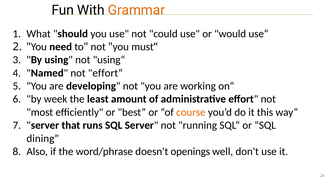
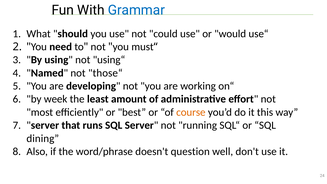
Grammar colour: orange -> blue
effort“: effort“ -> those“
openings: openings -> question
